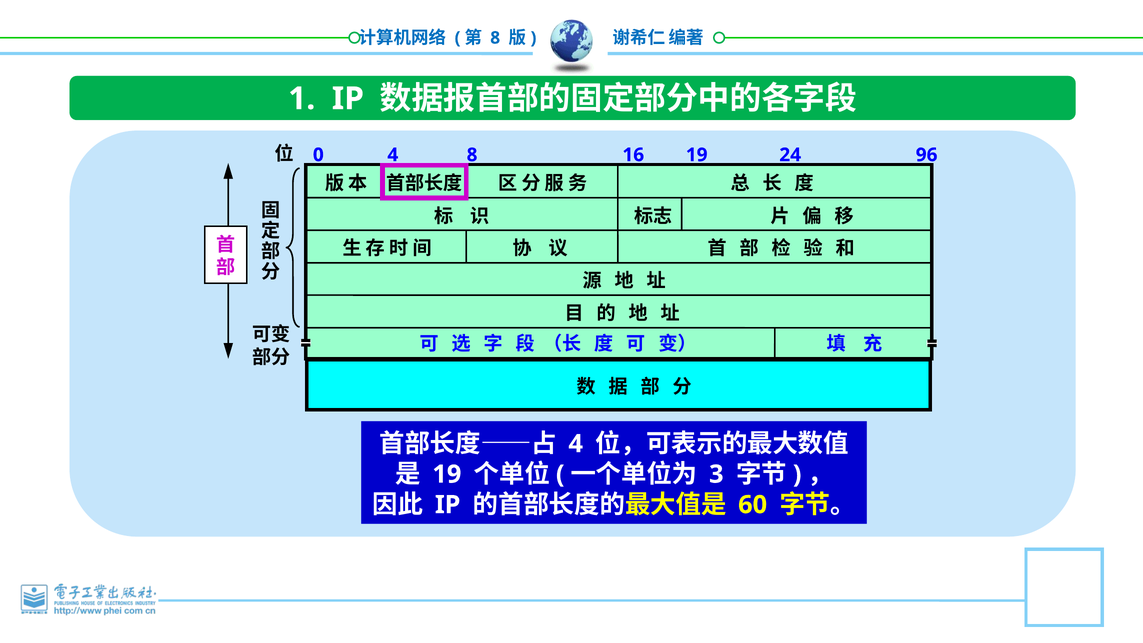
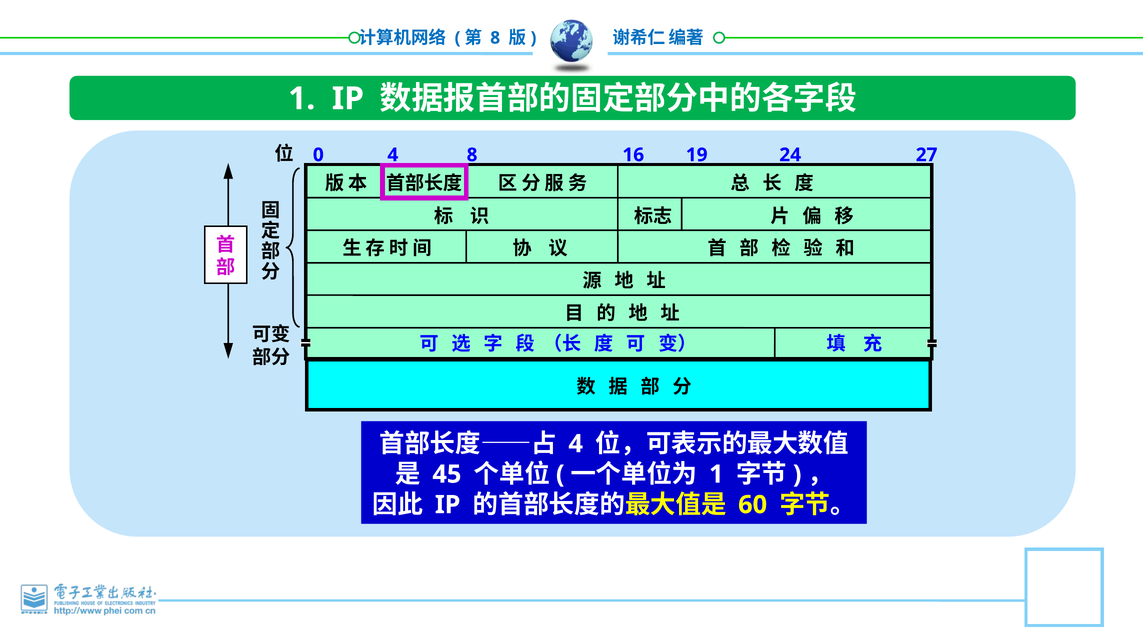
96: 96 -> 27
19 at (447, 474): 19 -> 45
3 at (716, 474): 3 -> 1
